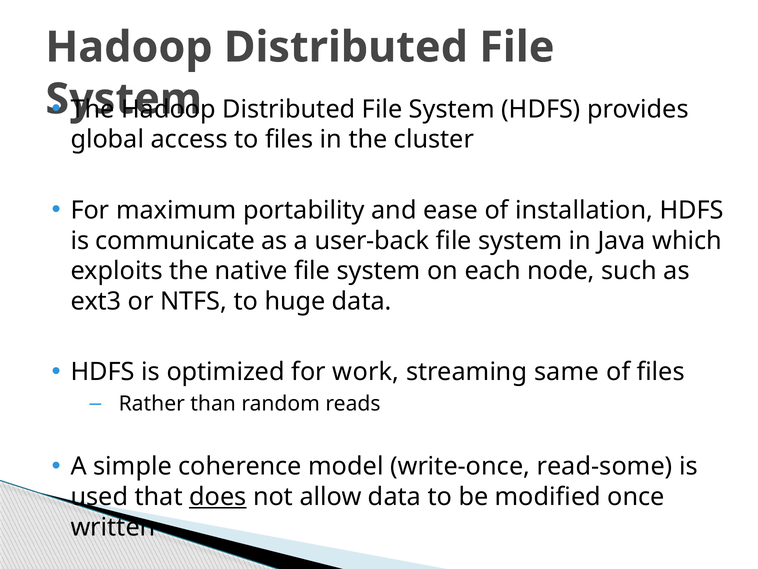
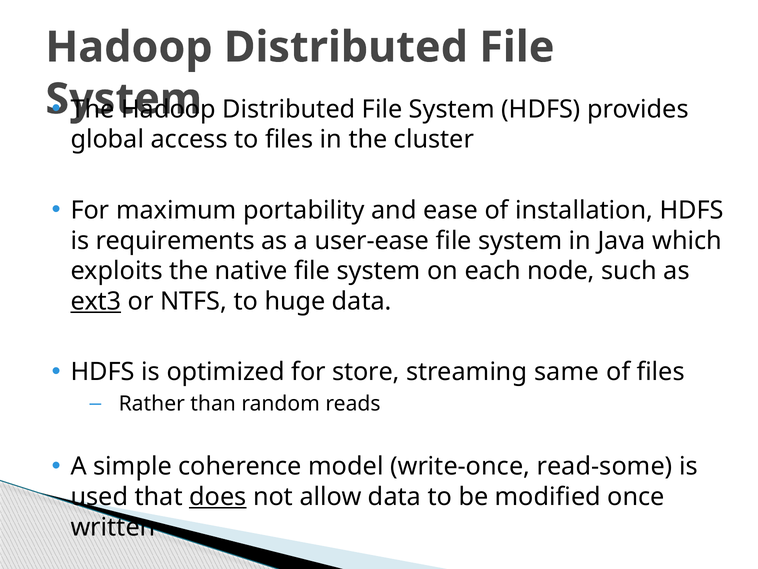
communicate: communicate -> requirements
user-back: user-back -> user-ease
ext3 underline: none -> present
work: work -> store
